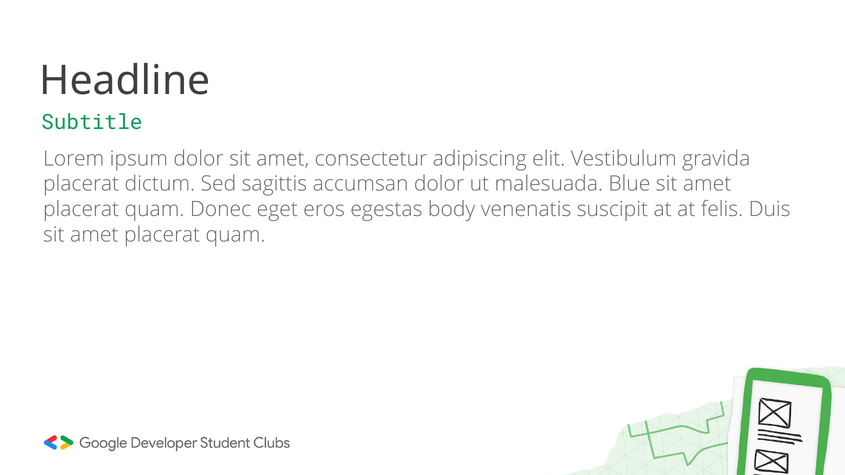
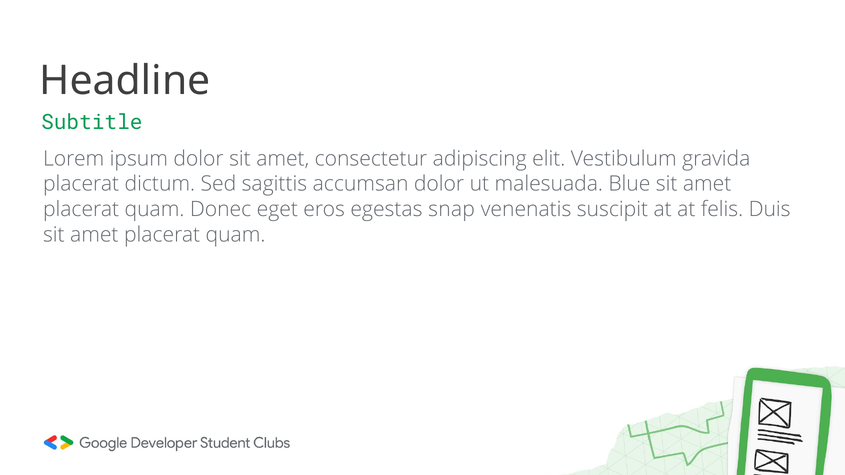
body: body -> snap
